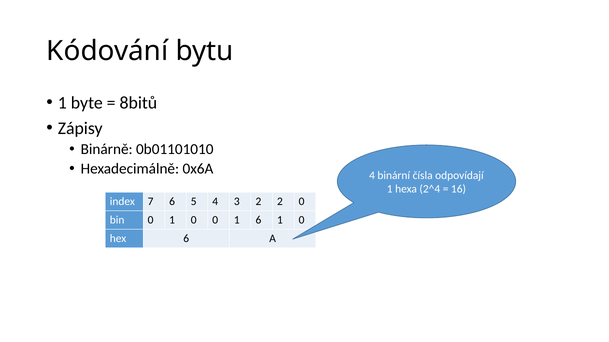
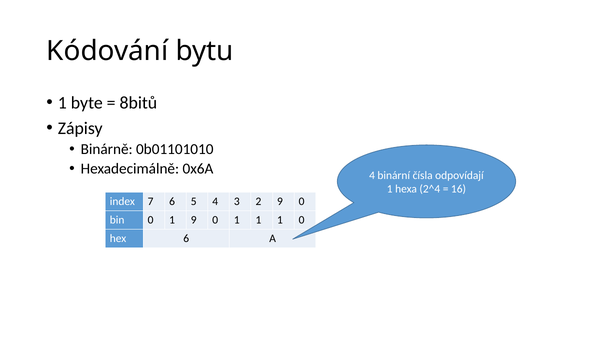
2 2: 2 -> 9
0 1 0: 0 -> 9
0 1 6: 6 -> 1
